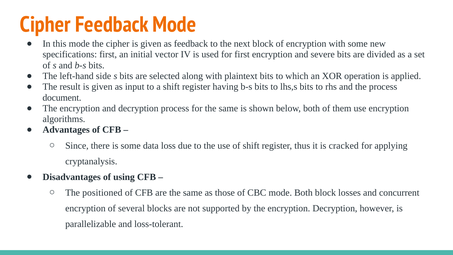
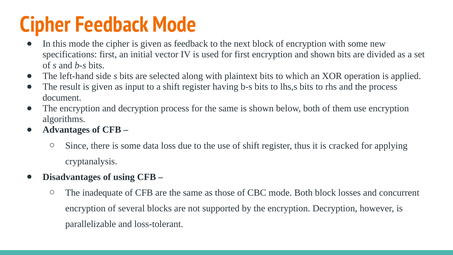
and severe: severe -> shown
positioned: positioned -> inadequate
